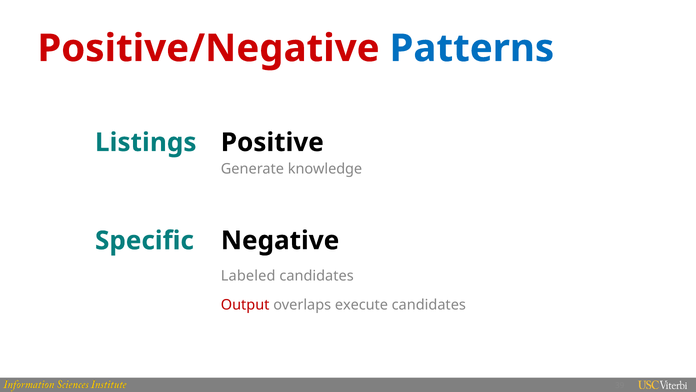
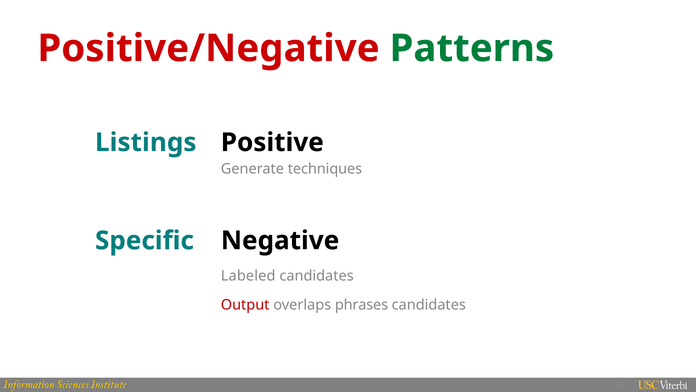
Patterns colour: blue -> green
knowledge: knowledge -> techniques
execute: execute -> phrases
